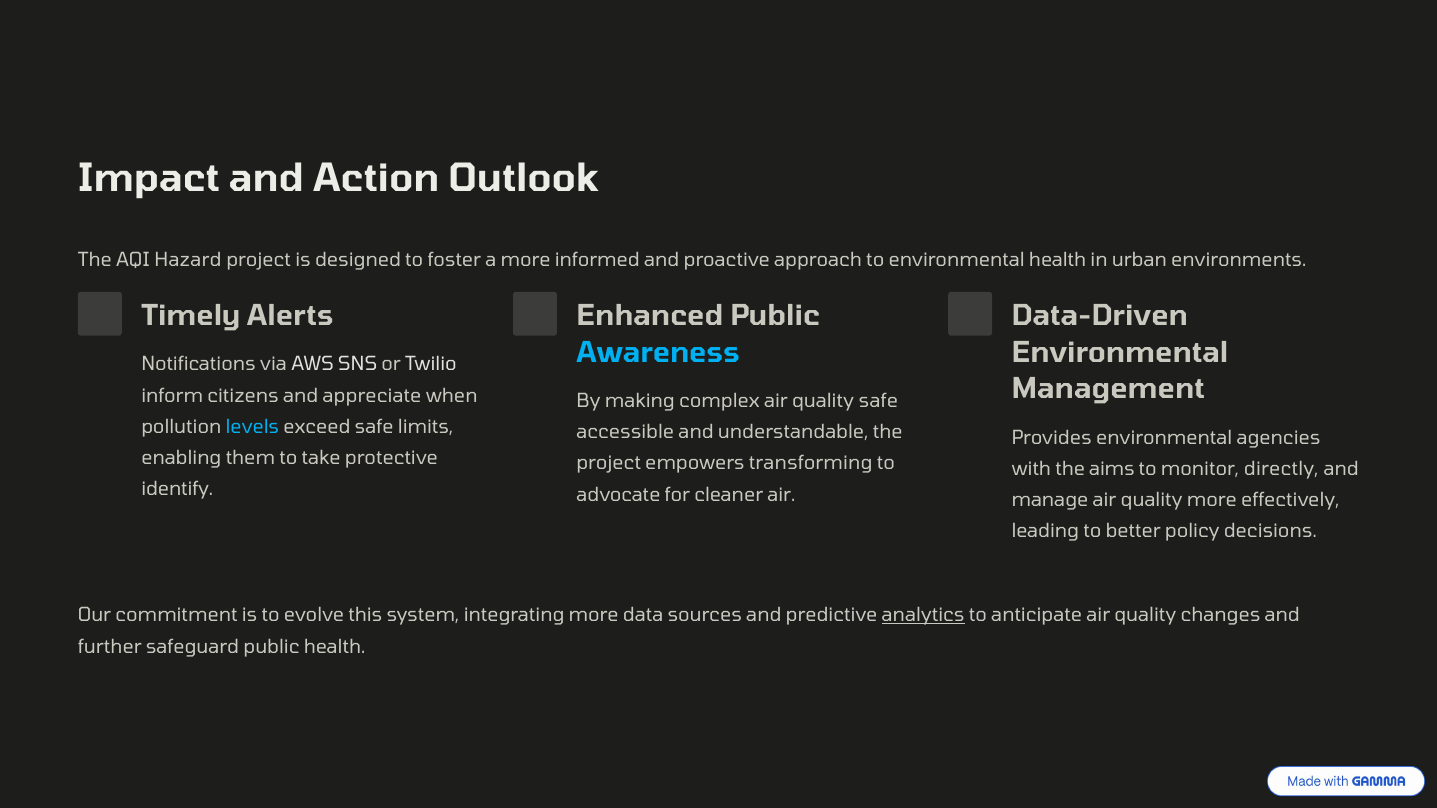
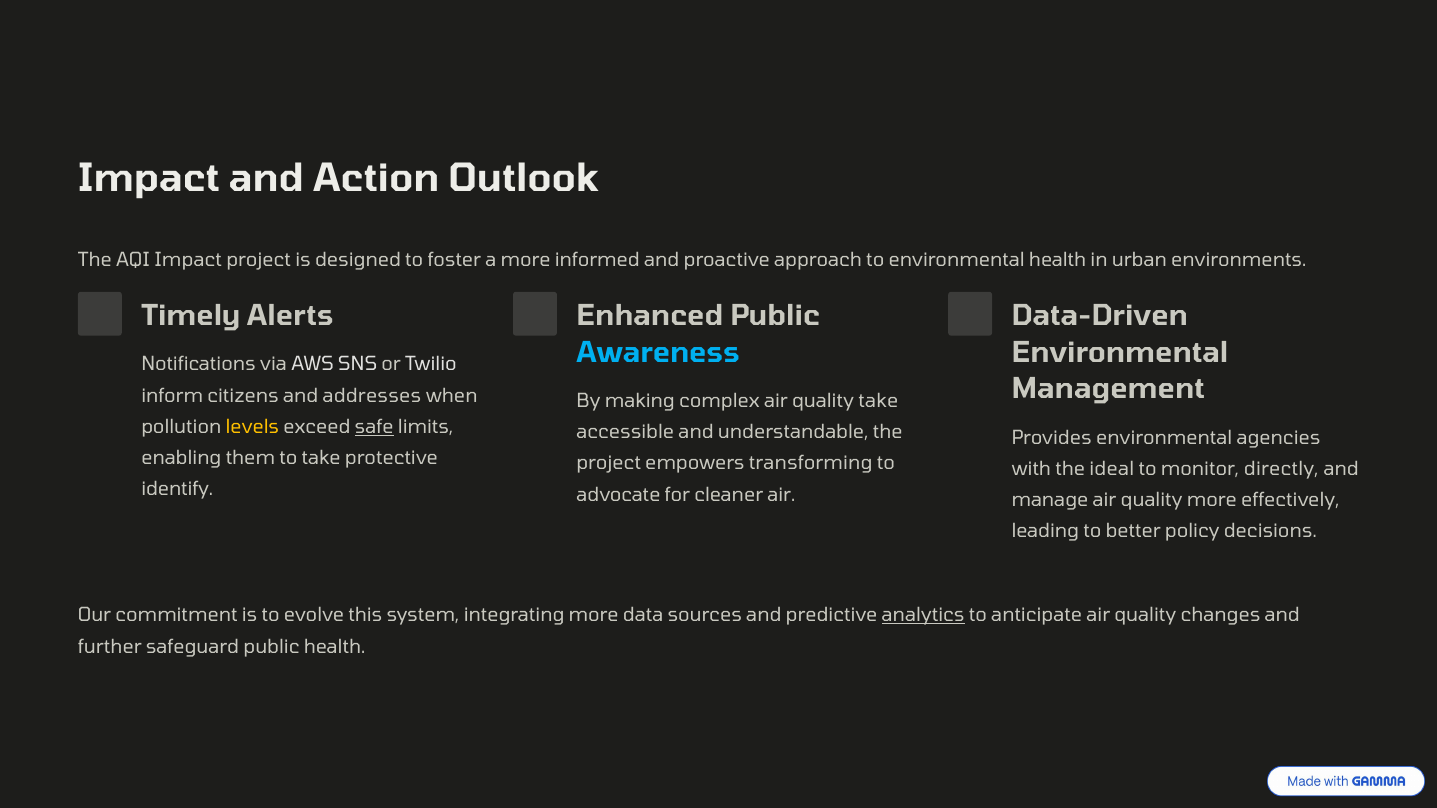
AQI Hazard: Hazard -> Impact
appreciate: appreciate -> addresses
quality safe: safe -> take
levels colour: light blue -> yellow
safe at (374, 427) underline: none -> present
aims: aims -> ideal
